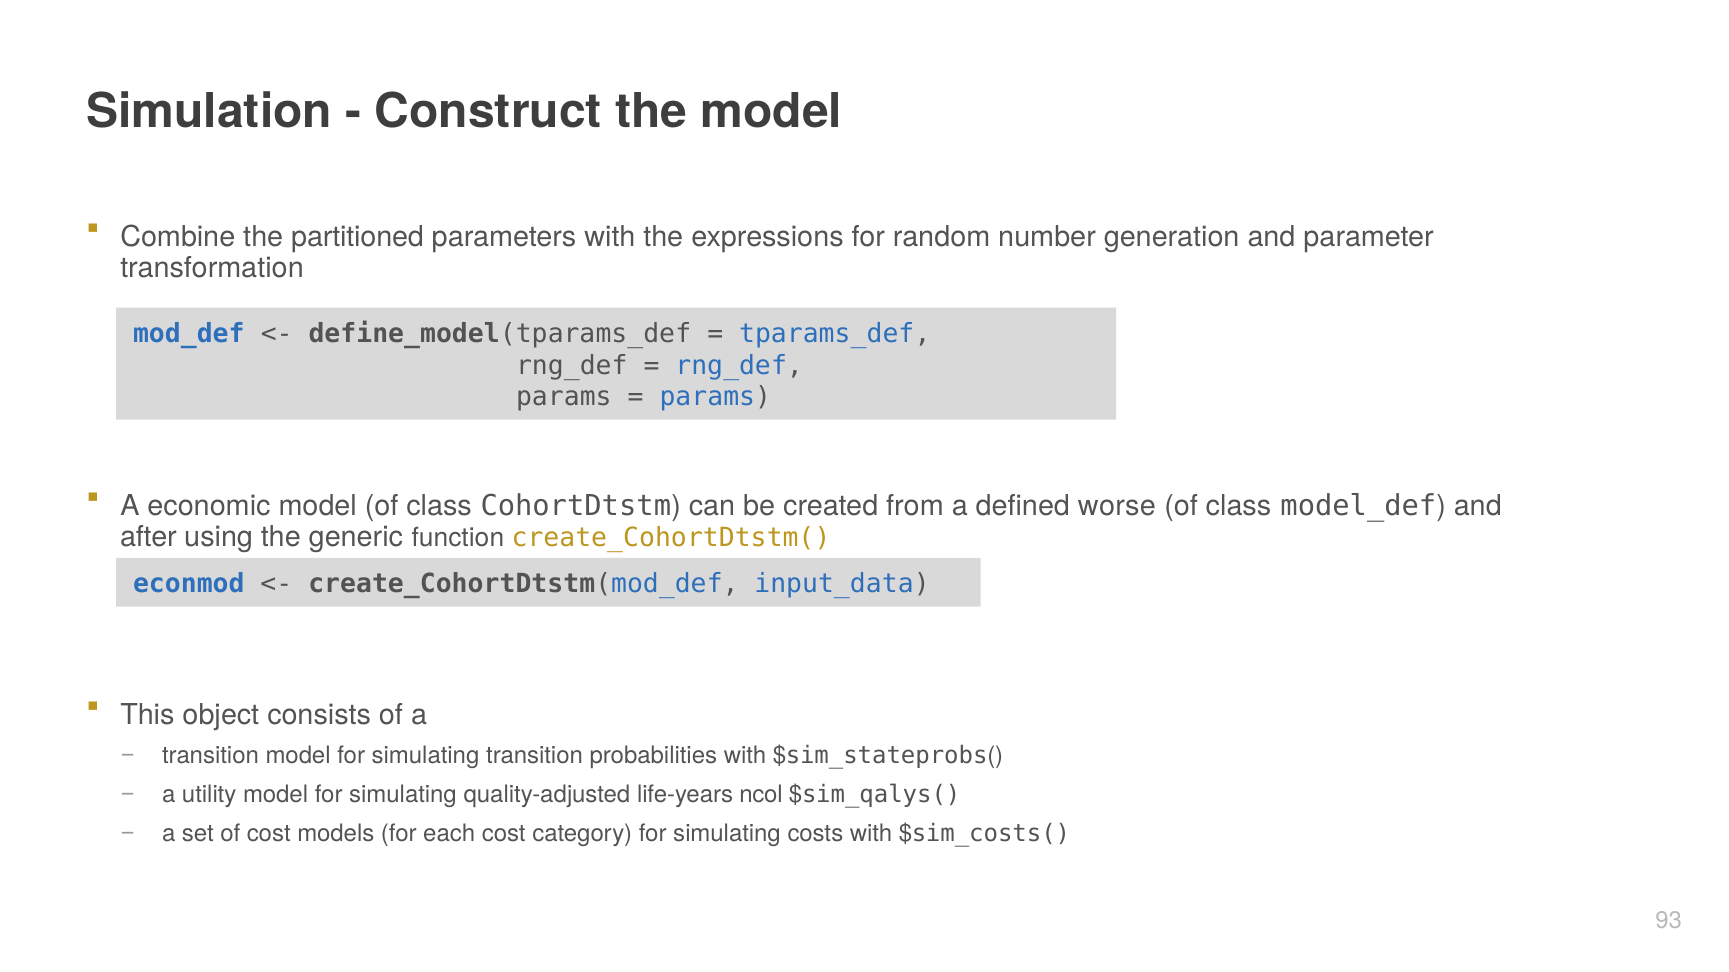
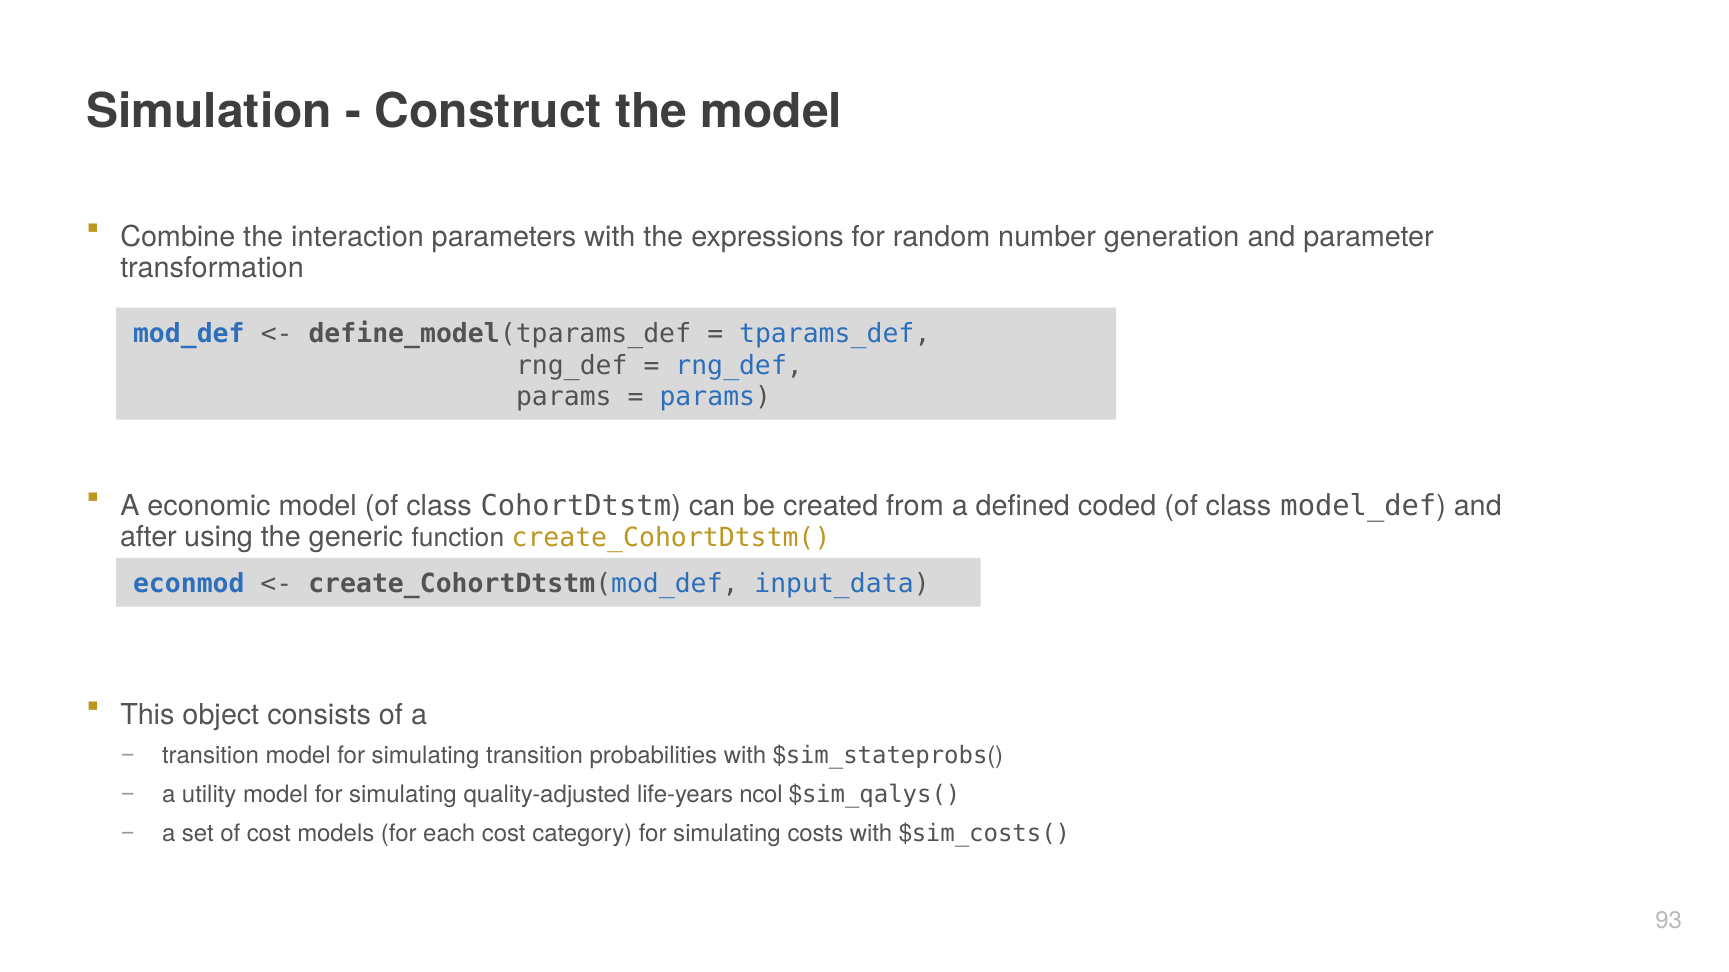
partitioned: partitioned -> interaction
worse: worse -> coded
